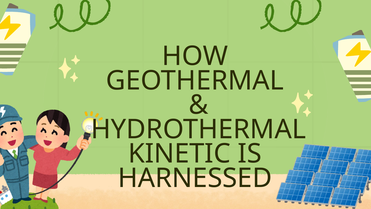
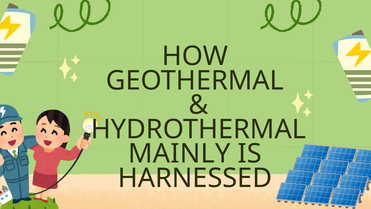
KINETIC: KINETIC -> MAINLY
